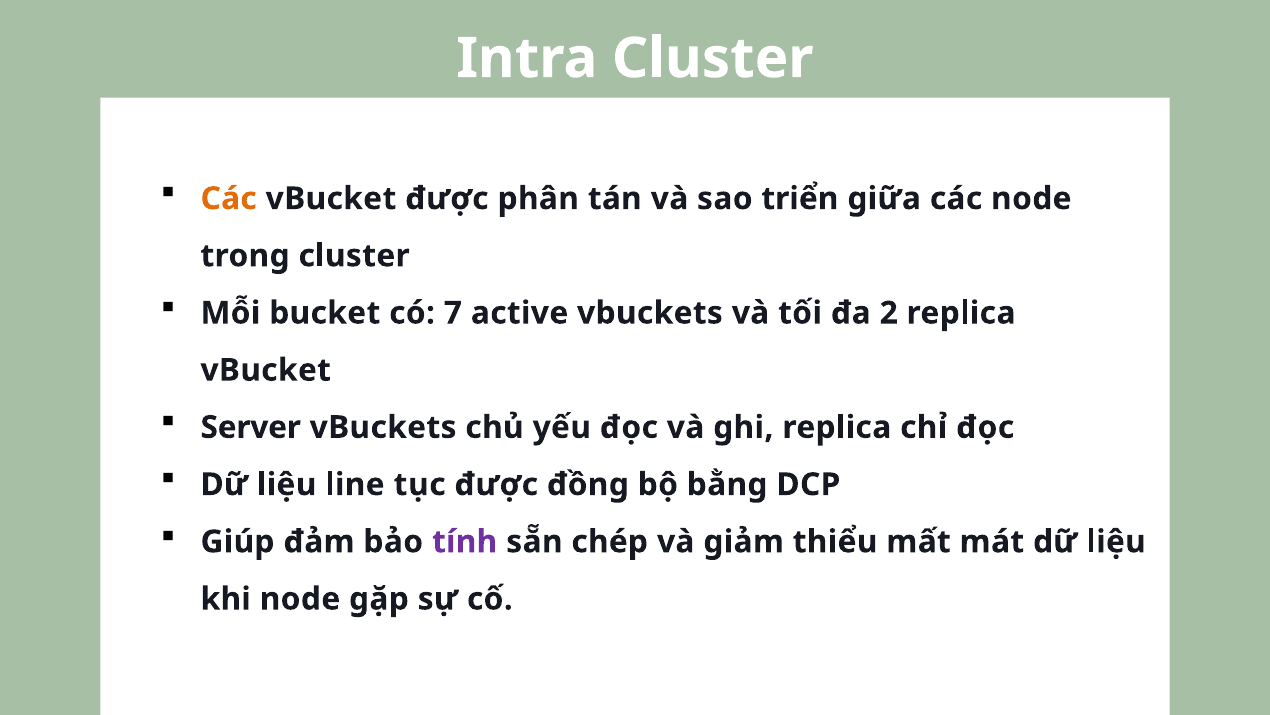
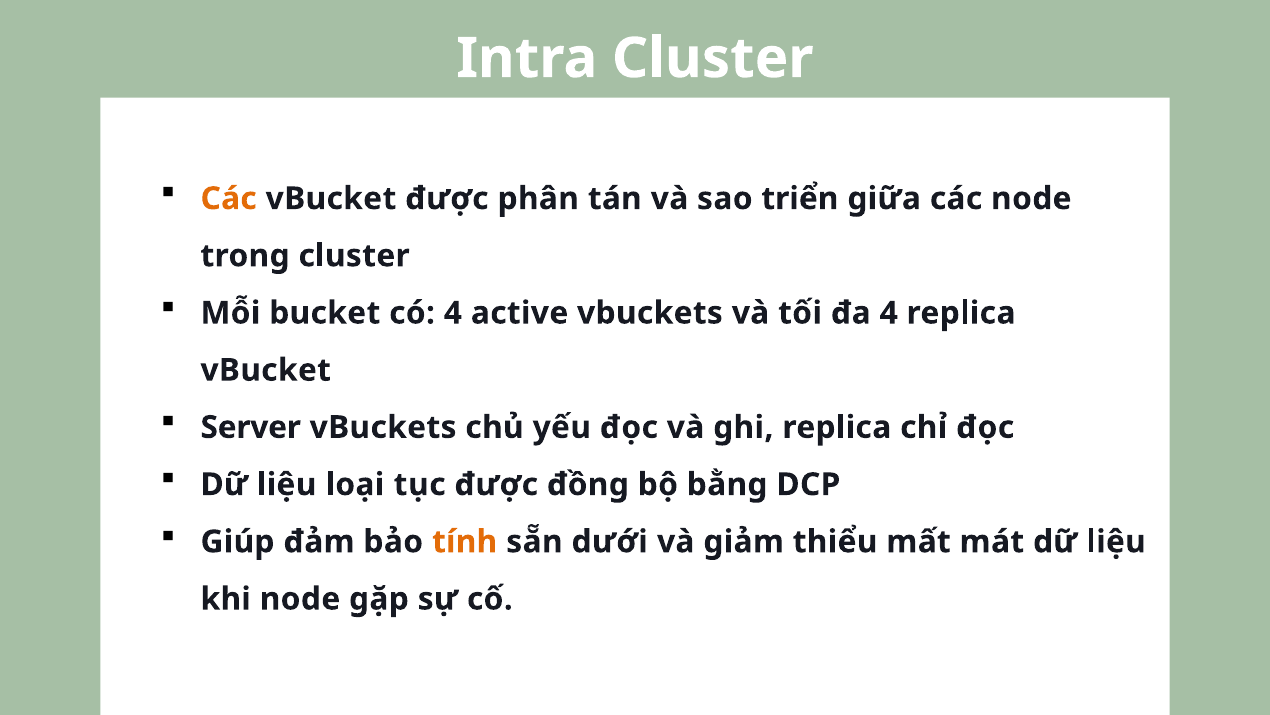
có 7: 7 -> 4
đa 2: 2 -> 4
line: line -> loại
tính colour: purple -> orange
chép: chép -> dưới
